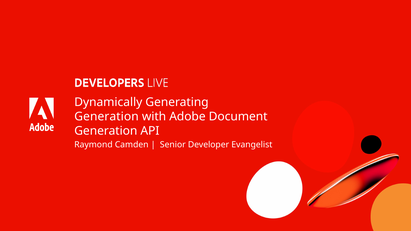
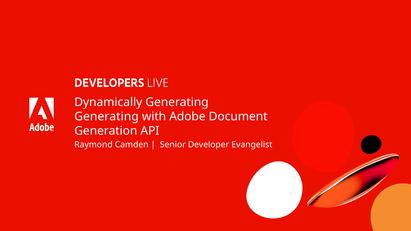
Generation at (107, 117): Generation -> Generating
